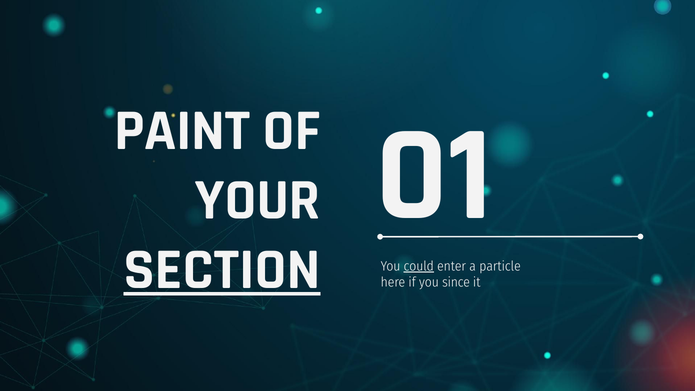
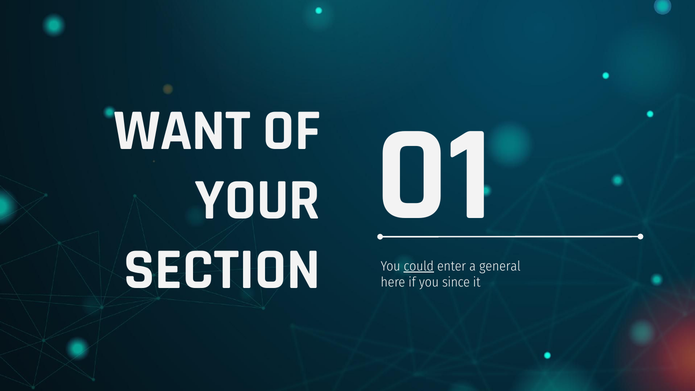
PAINT: PAINT -> WANT
SECTION underline: present -> none
particle: particle -> general
